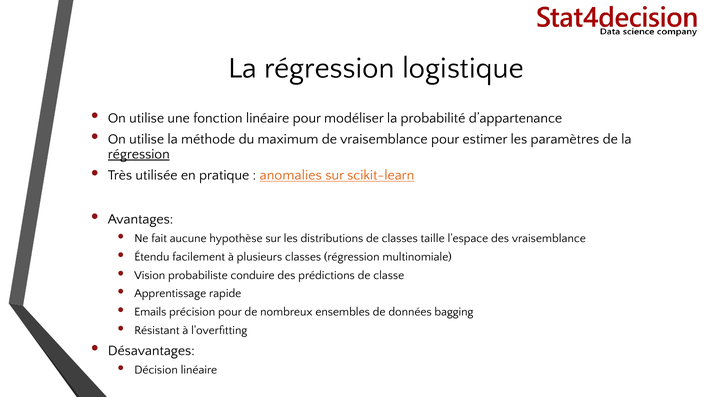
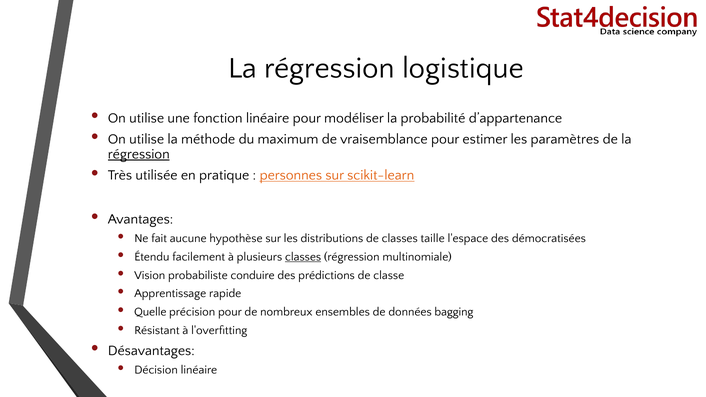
anomalies: anomalies -> personnes
des vraisemblance: vraisemblance -> démocratisées
classes at (303, 257) underline: none -> present
Emails: Emails -> Quelle
